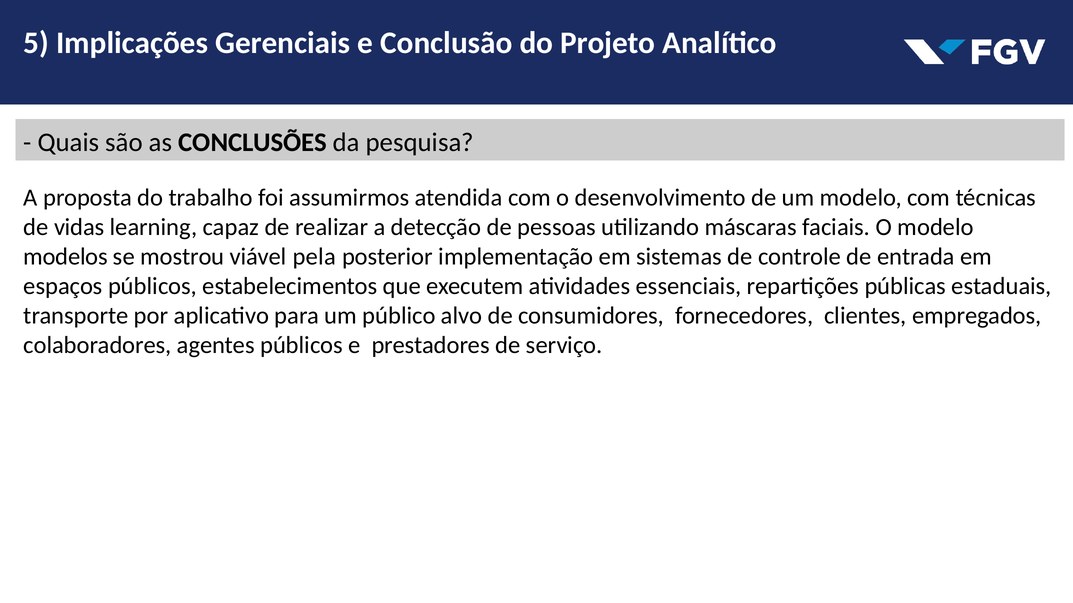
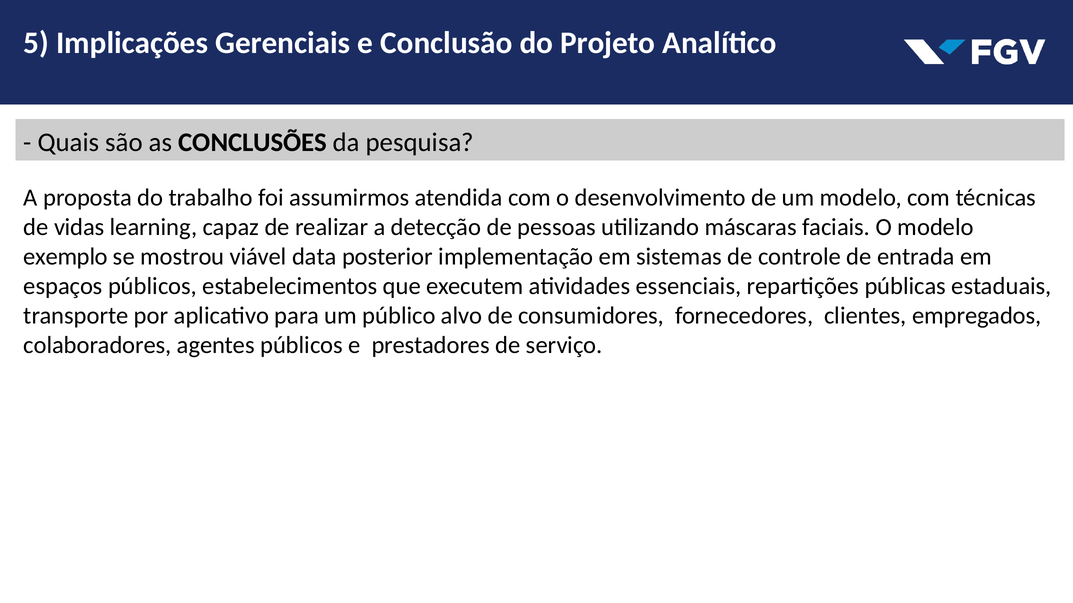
modelos: modelos -> exemplo
pela: pela -> data
